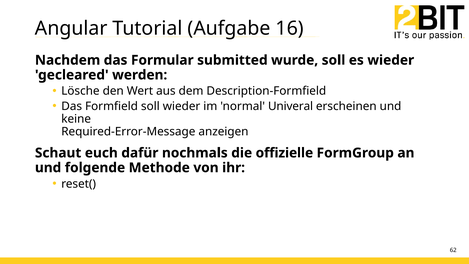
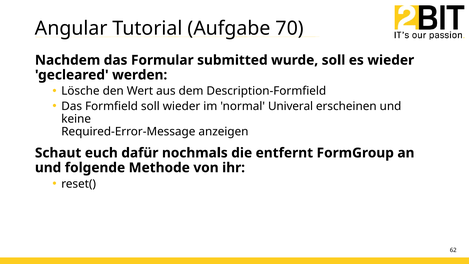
16: 16 -> 70
offizielle: offizielle -> entfernt
